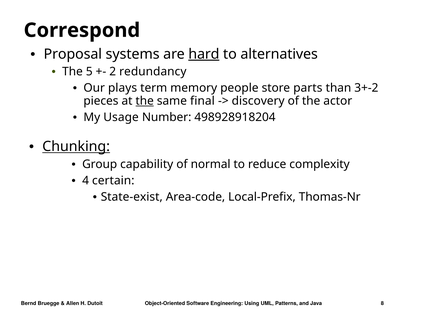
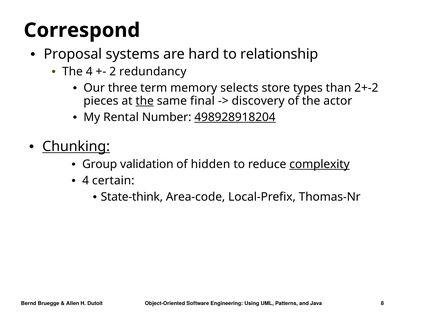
hard underline: present -> none
alternatives: alternatives -> relationship
The 5: 5 -> 4
plays: plays -> three
people: people -> selects
parts: parts -> types
3+-2: 3+-2 -> 2+-2
Usage: Usage -> Rental
498928918204 underline: none -> present
capability: capability -> validation
normal: normal -> hidden
complexity underline: none -> present
State-exist: State-exist -> State-think
